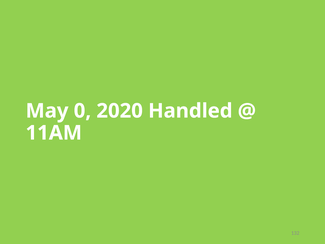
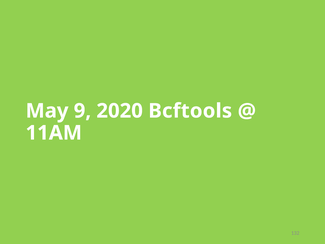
0: 0 -> 9
Handled: Handled -> Bcftools
